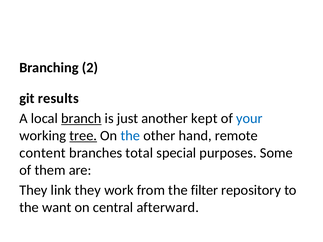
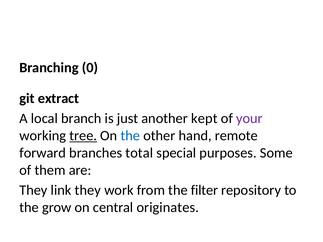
2: 2 -> 0
results: results -> extract
branch underline: present -> none
your colour: blue -> purple
content: content -> forward
want: want -> grow
afterward: afterward -> originates
